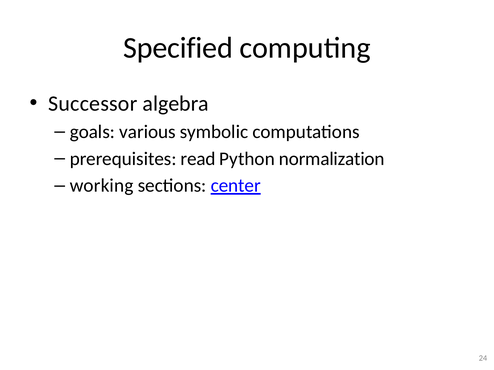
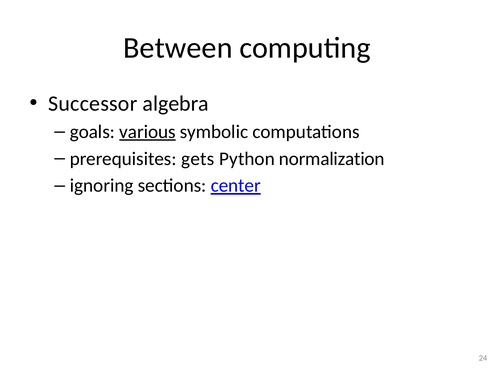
Specified: Specified -> Between
various underline: none -> present
read: read -> gets
working: working -> ignoring
